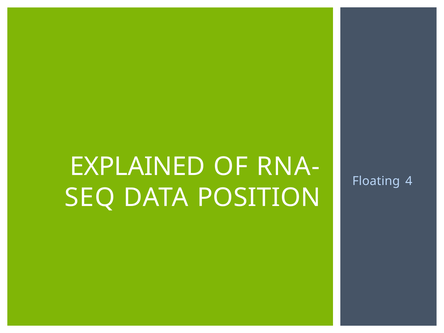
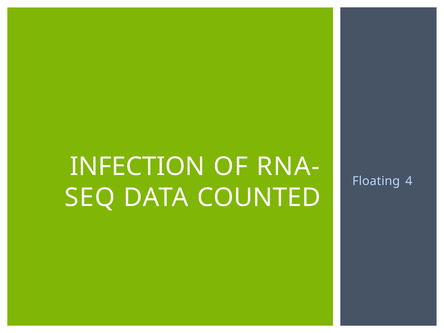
EXPLAINED: EXPLAINED -> INFECTION
POSITION: POSITION -> COUNTED
